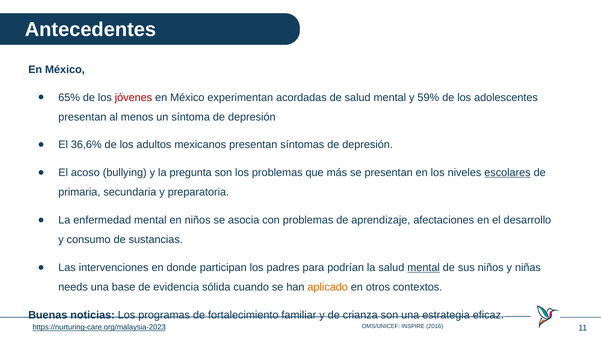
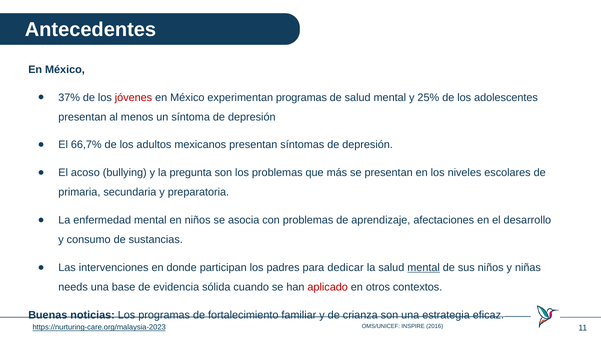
65%: 65% -> 37%
experimentan acordadas: acordadas -> programas
59%: 59% -> 25%
36,6%: 36,6% -> 66,7%
escolares underline: present -> none
podrían: podrían -> dedicar
aplicado colour: orange -> red
